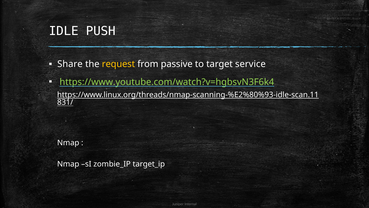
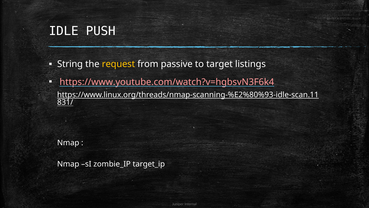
Share: Share -> String
service: service -> listings
https://www.youtube.com/watch?v=hgbsvN3F6k4 colour: light green -> pink
